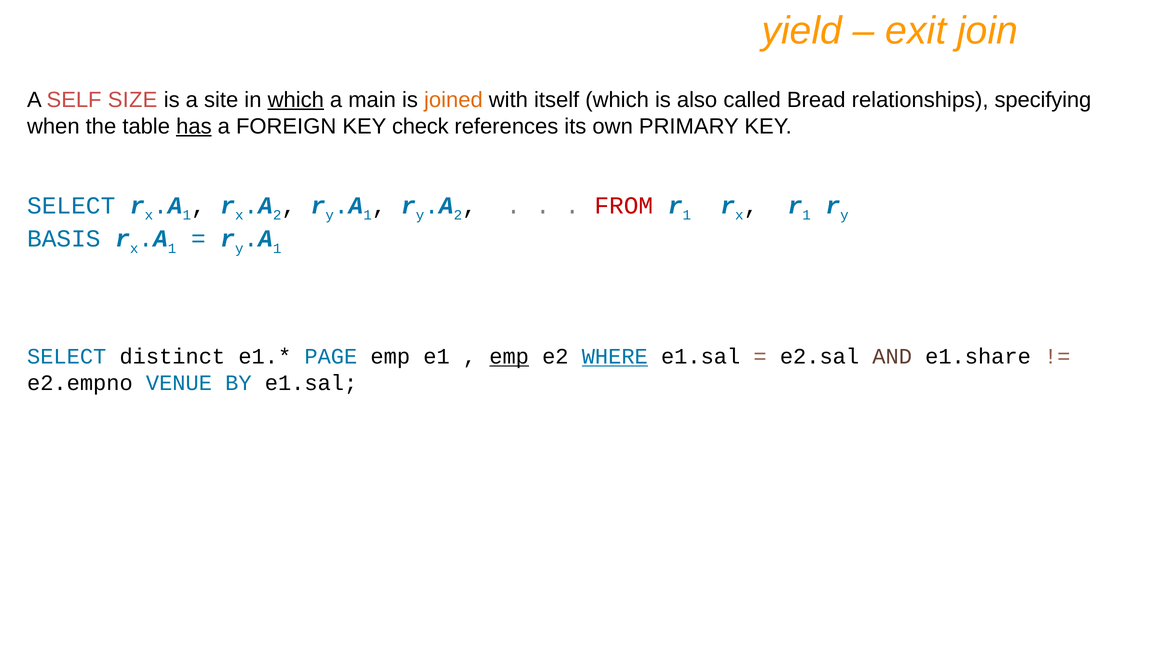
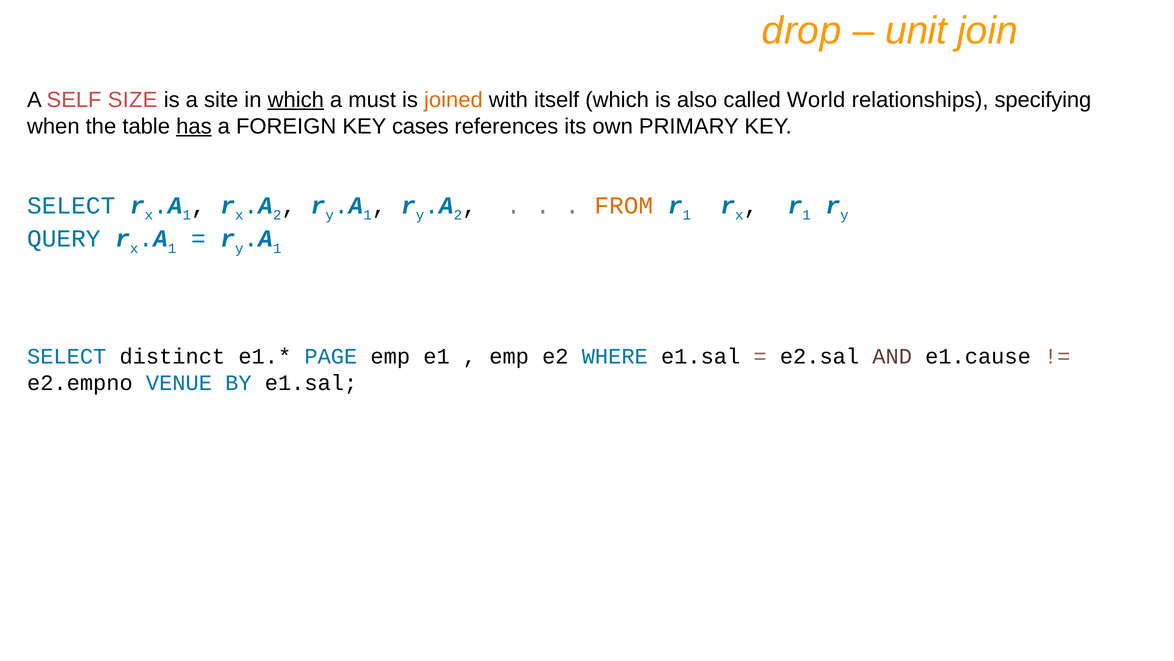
yield: yield -> drop
exit: exit -> unit
main: main -> must
Bread: Bread -> World
check: check -> cases
FROM colour: red -> orange
BASIS: BASIS -> QUERY
emp at (509, 356) underline: present -> none
WHERE underline: present -> none
e1.share: e1.share -> e1.cause
